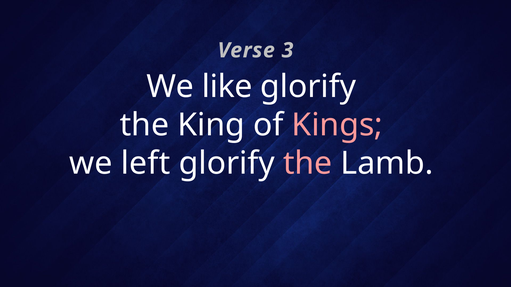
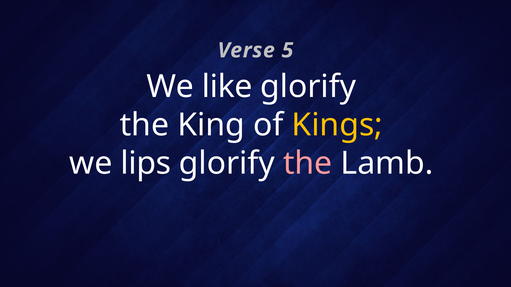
3: 3 -> 5
Kings colour: pink -> yellow
left: left -> lips
